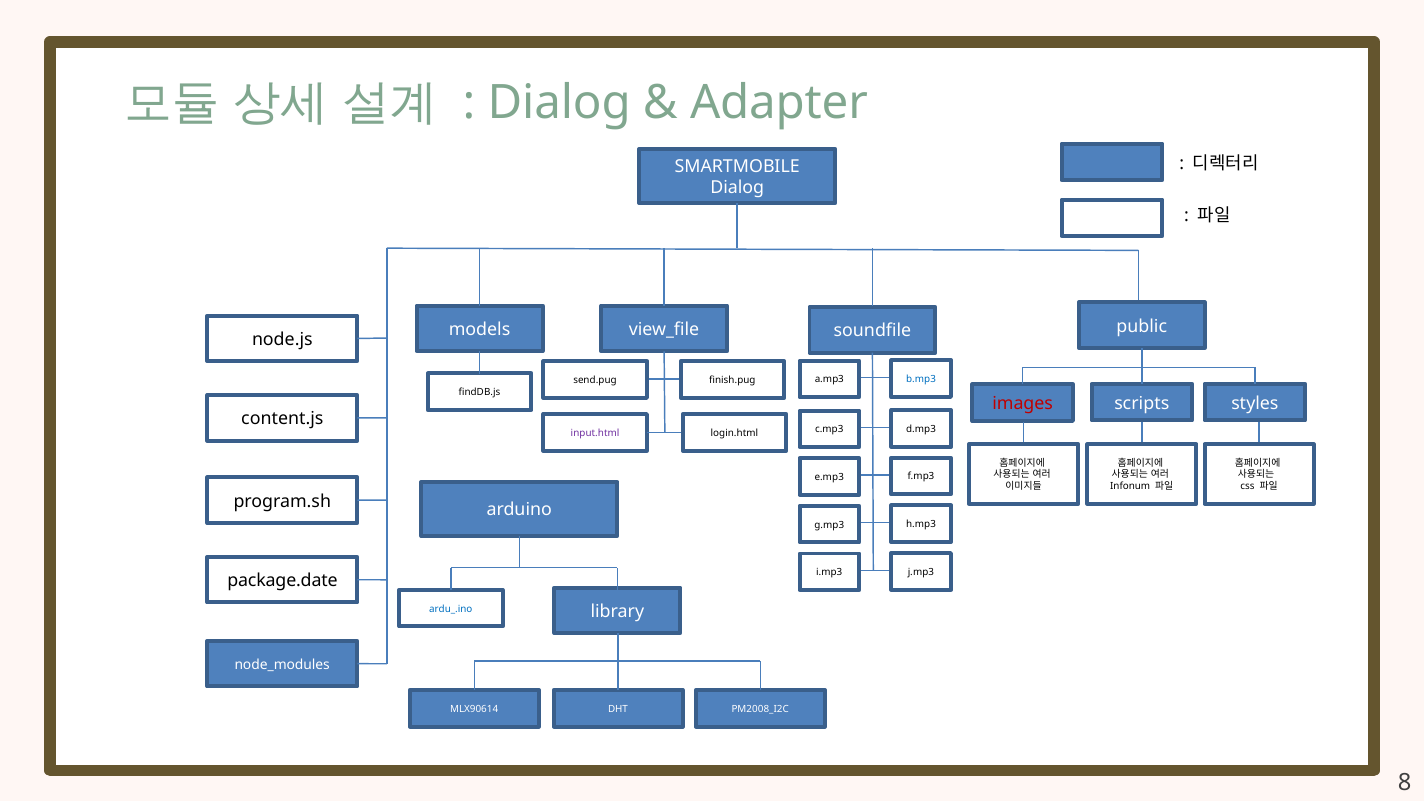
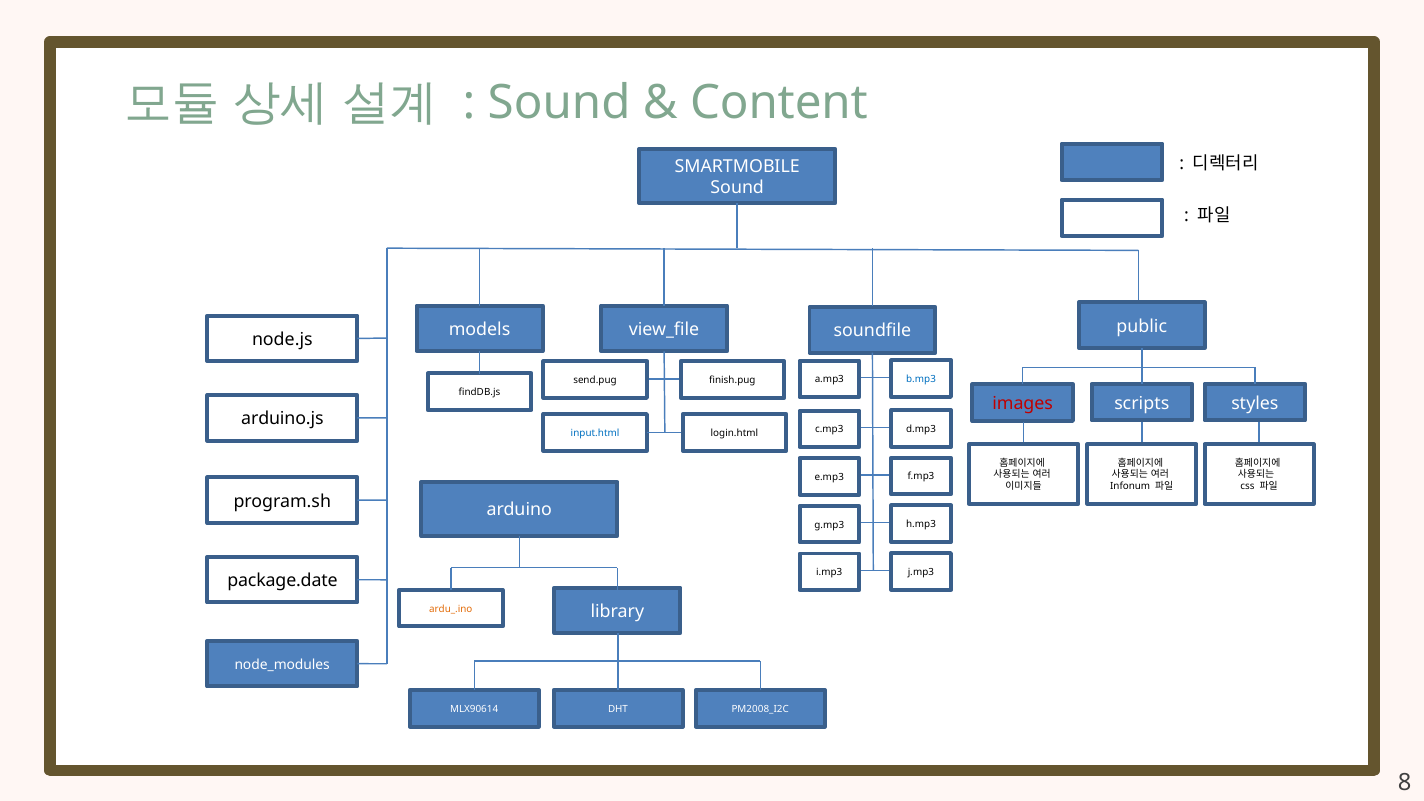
Dialog at (559, 103): Dialog -> Sound
Adapter: Adapter -> Content
Dialog at (737, 188): Dialog -> Sound
content.js: content.js -> arduino.js
input.html colour: purple -> blue
ardu_.ino colour: blue -> orange
